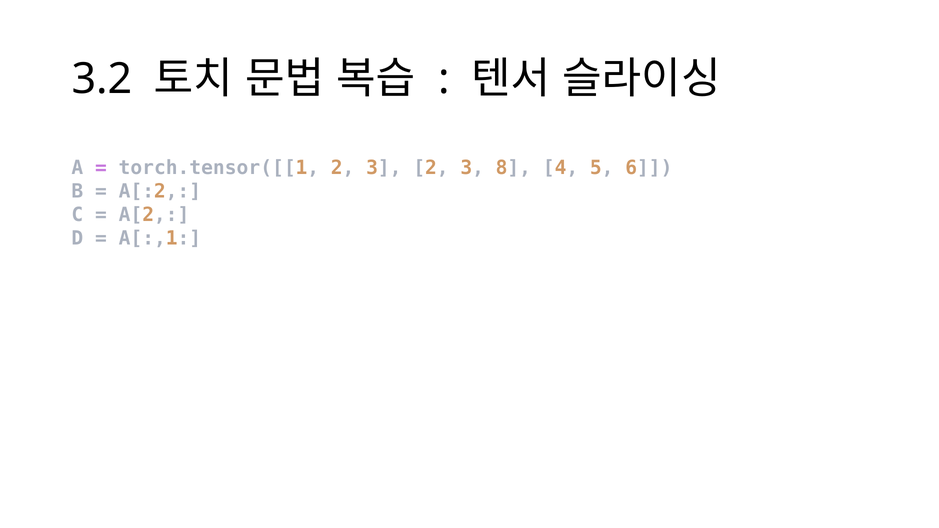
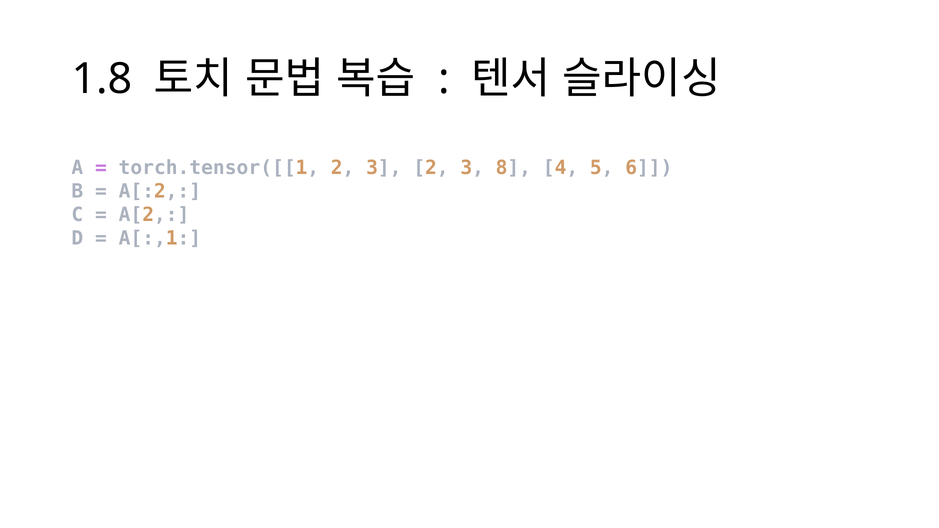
3.2: 3.2 -> 1.8
